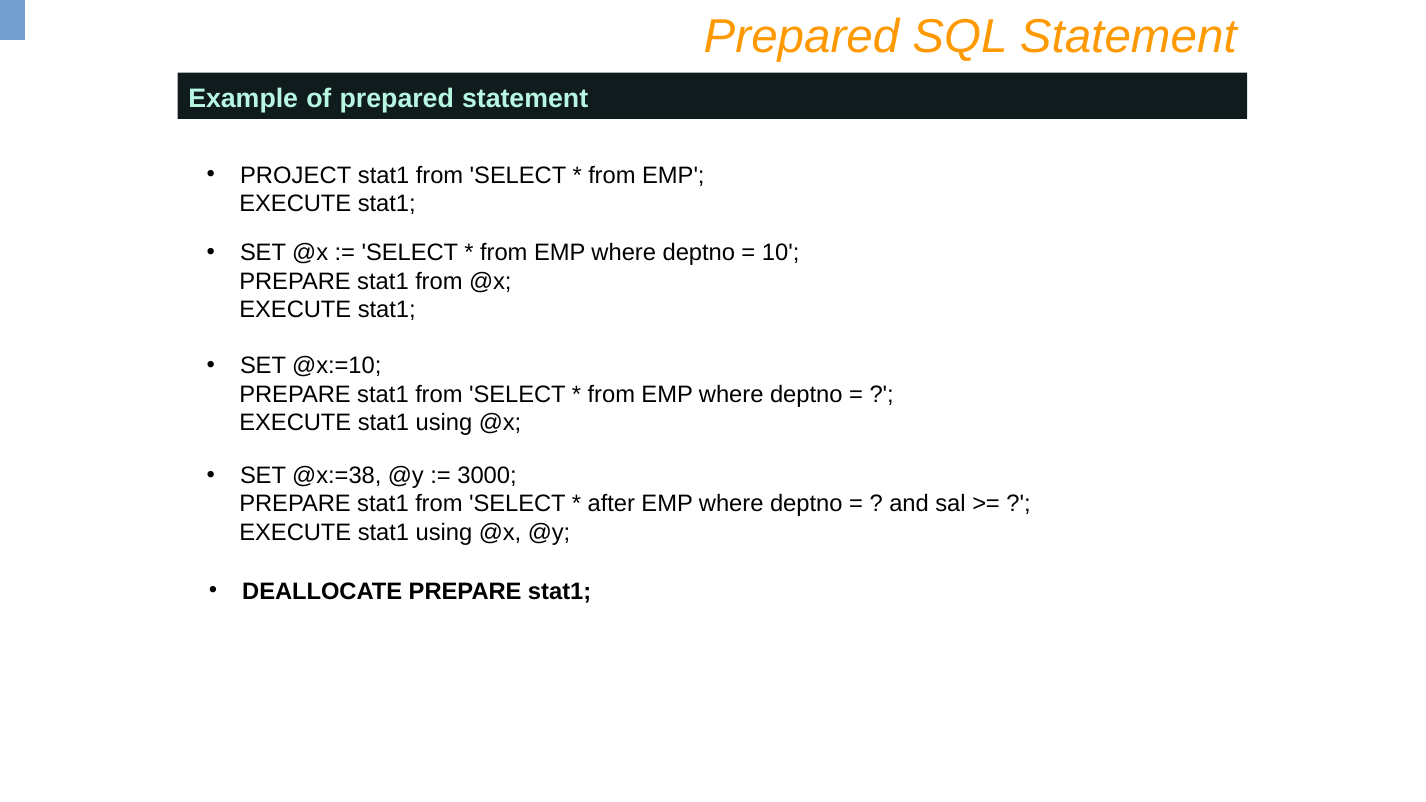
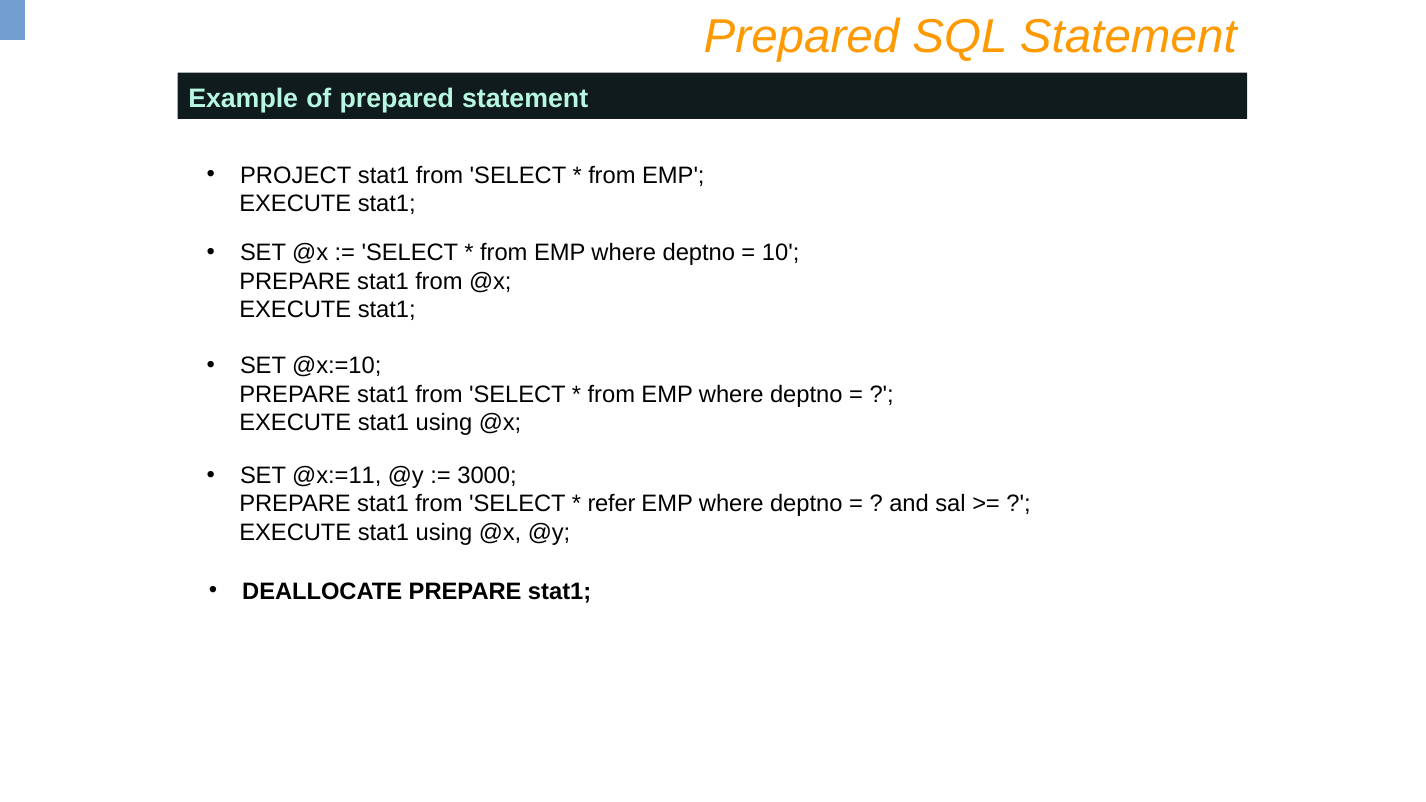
@x:=38: @x:=38 -> @x:=11
after: after -> refer
